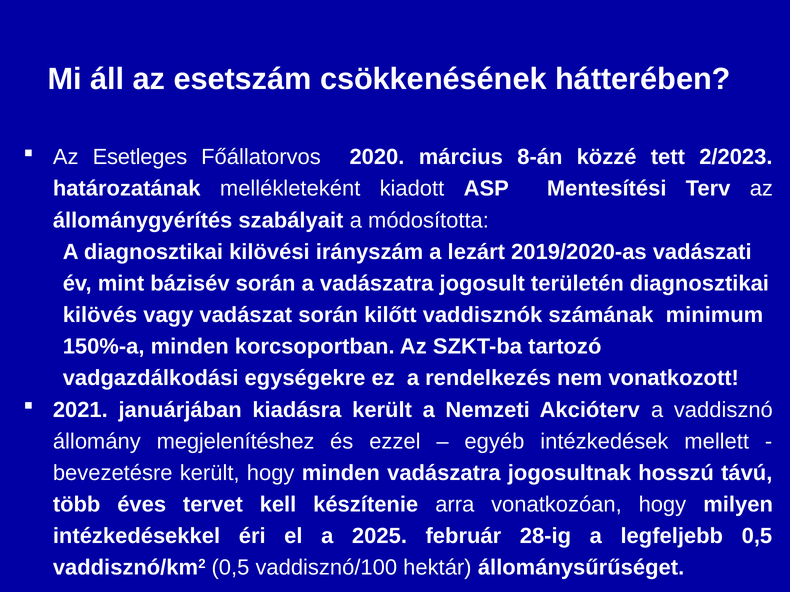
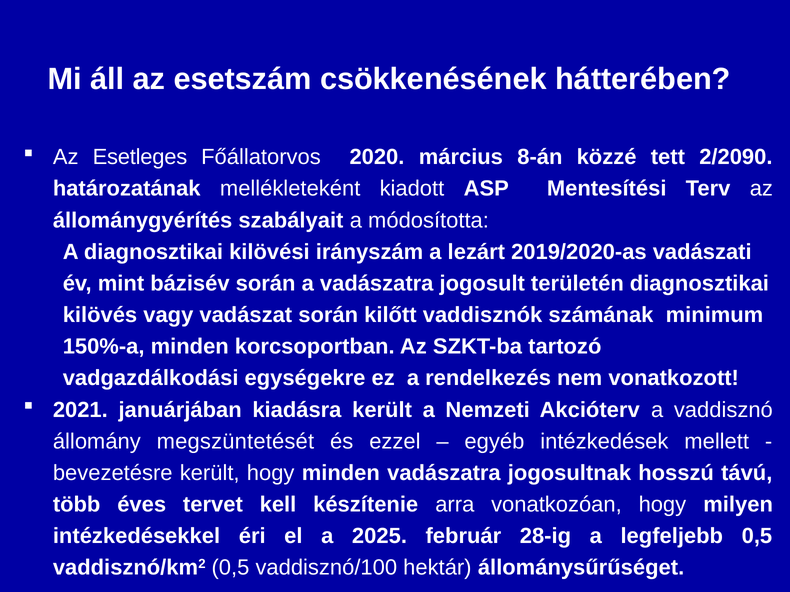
2/2023: 2/2023 -> 2/2090
megjelenítéshez: megjelenítéshez -> megszüntetését
